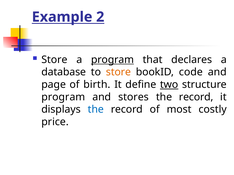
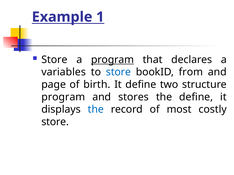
2: 2 -> 1
database: database -> variables
store at (118, 72) colour: orange -> blue
code: code -> from
two underline: present -> none
record at (196, 97): record -> define
price at (55, 122): price -> store
